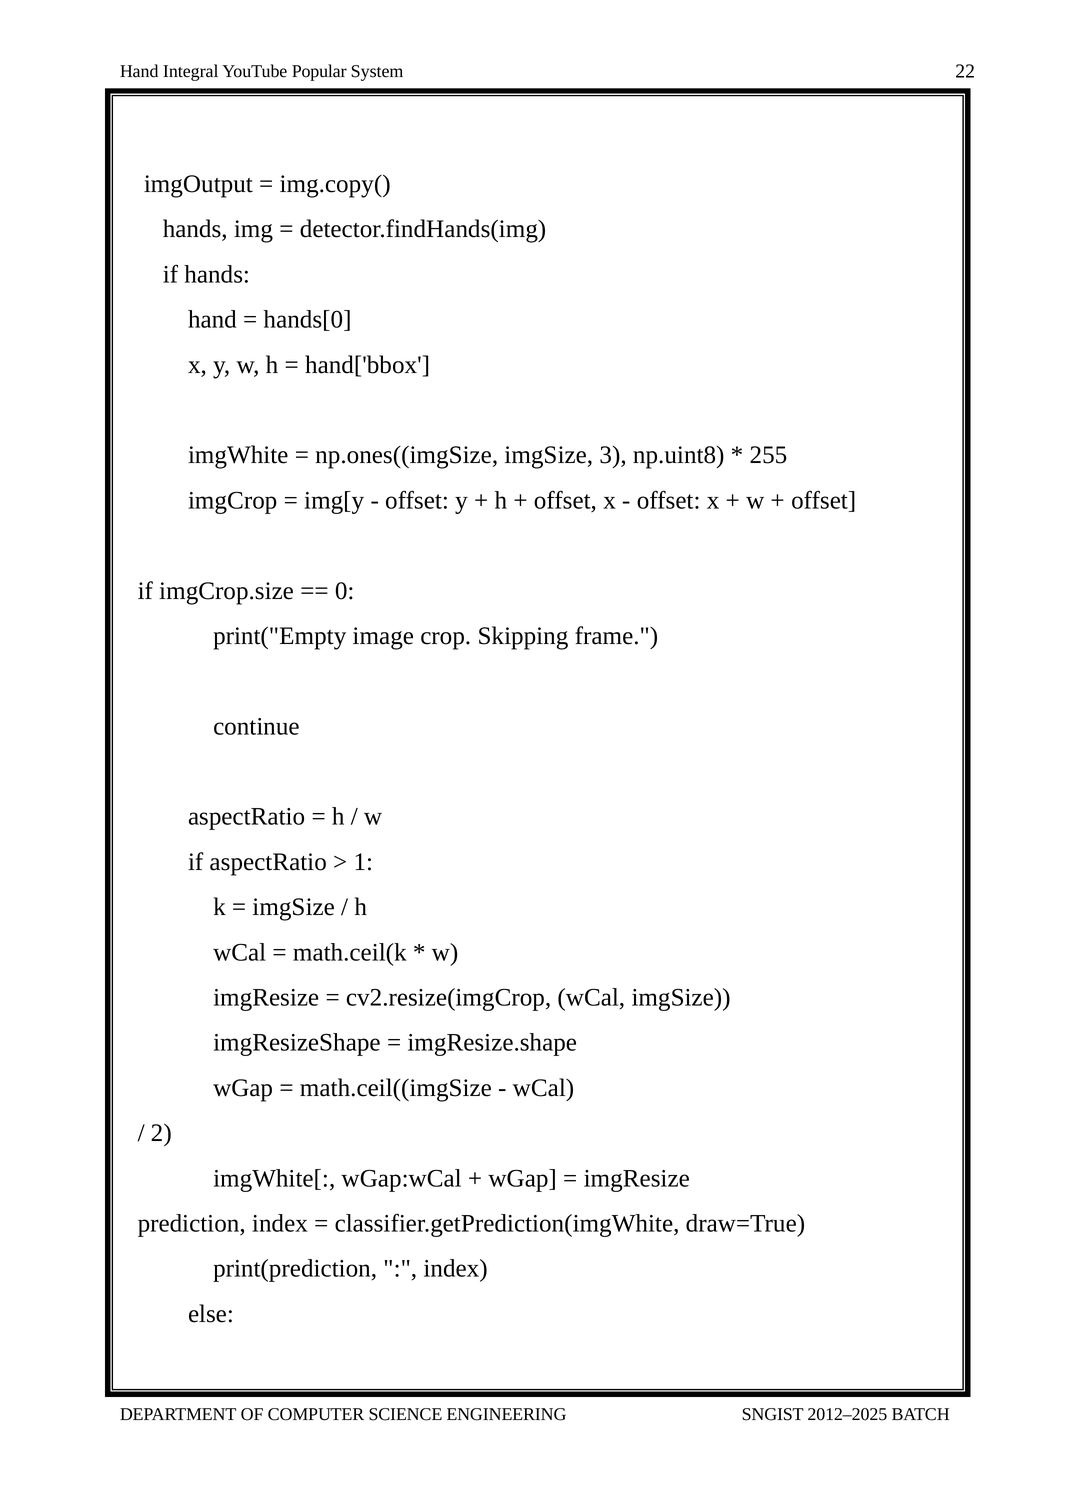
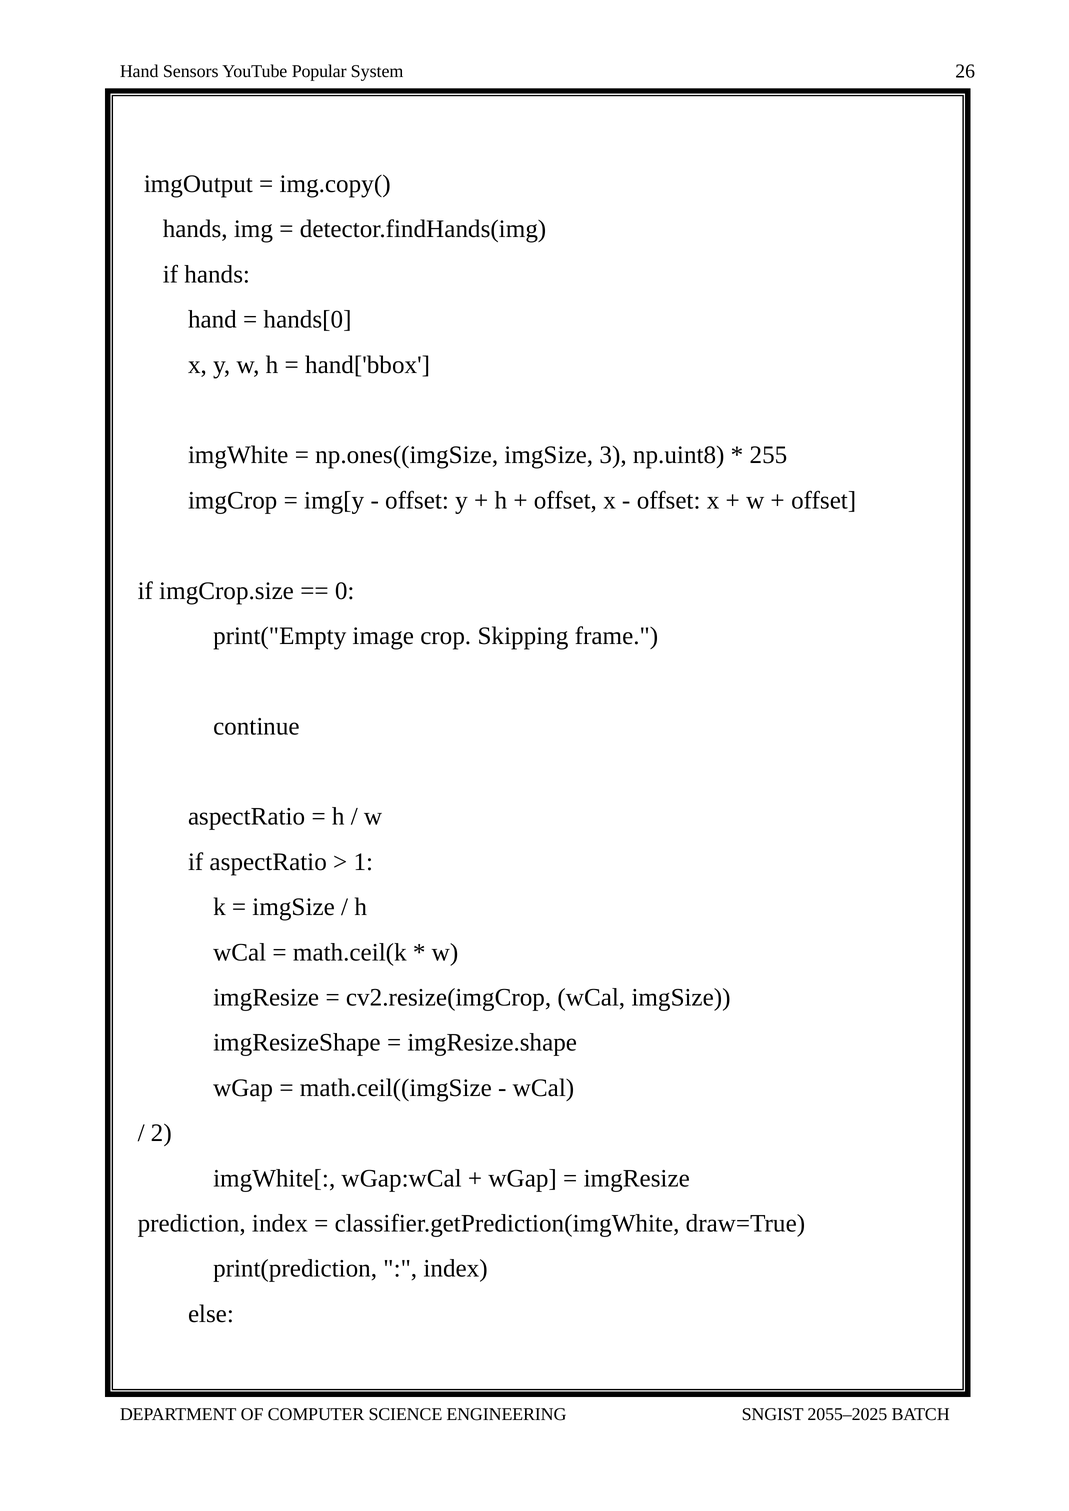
Integral: Integral -> Sensors
22: 22 -> 26
2012–2025: 2012–2025 -> 2055–2025
